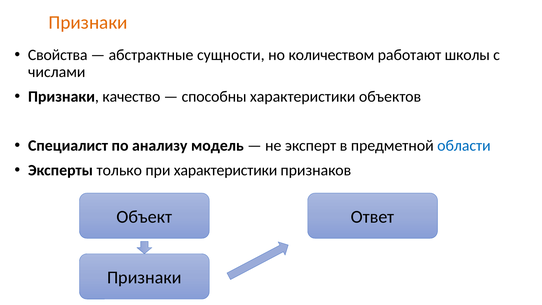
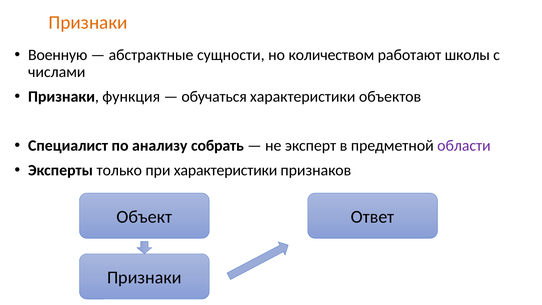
Свойства: Свойства -> Военную
качество: качество -> функция
способны: способны -> обучаться
модель: модель -> собрать
области colour: blue -> purple
